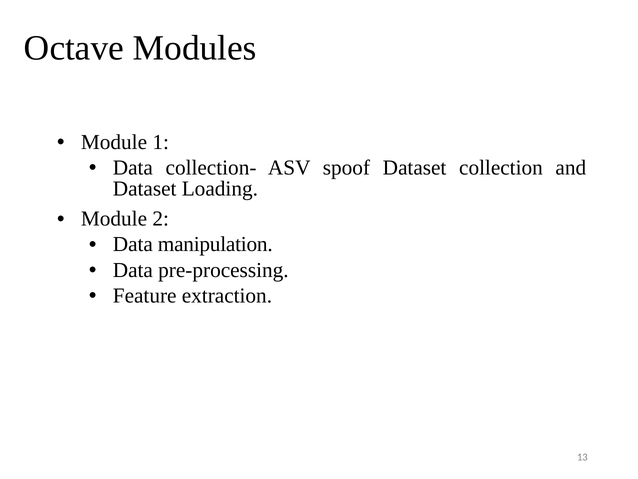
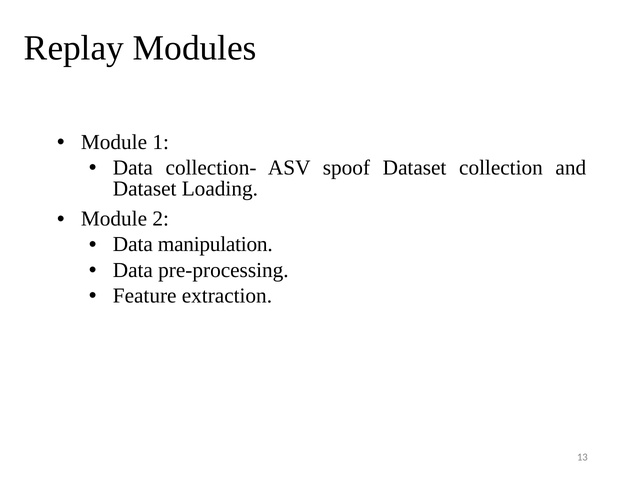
Octave: Octave -> Replay
